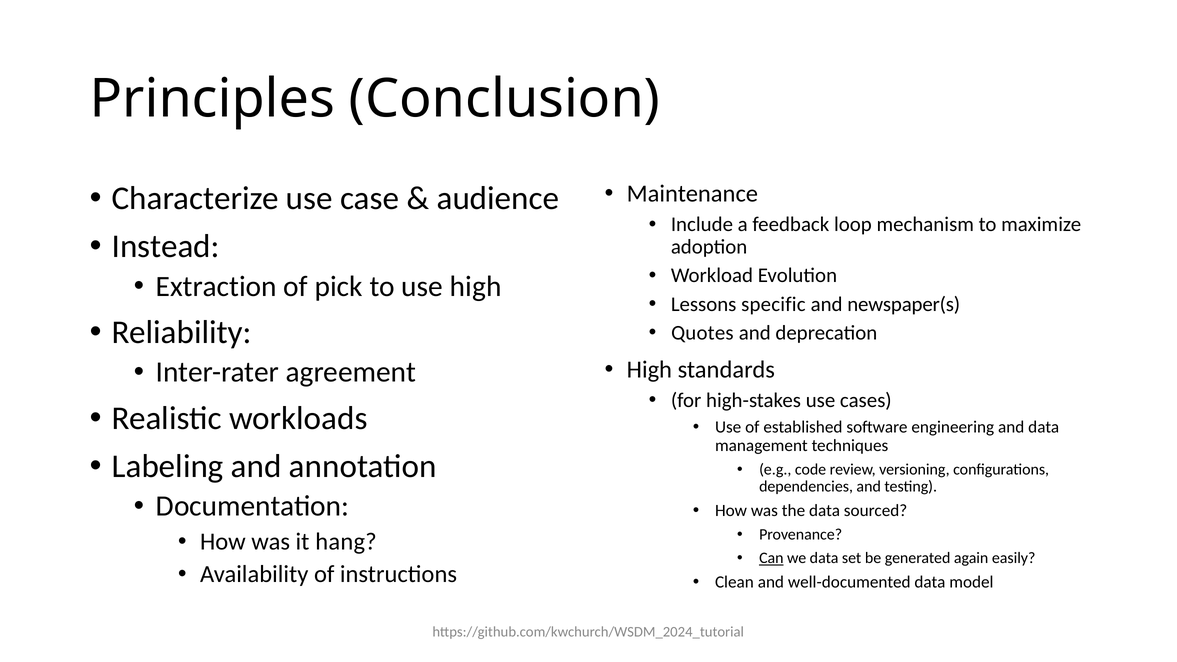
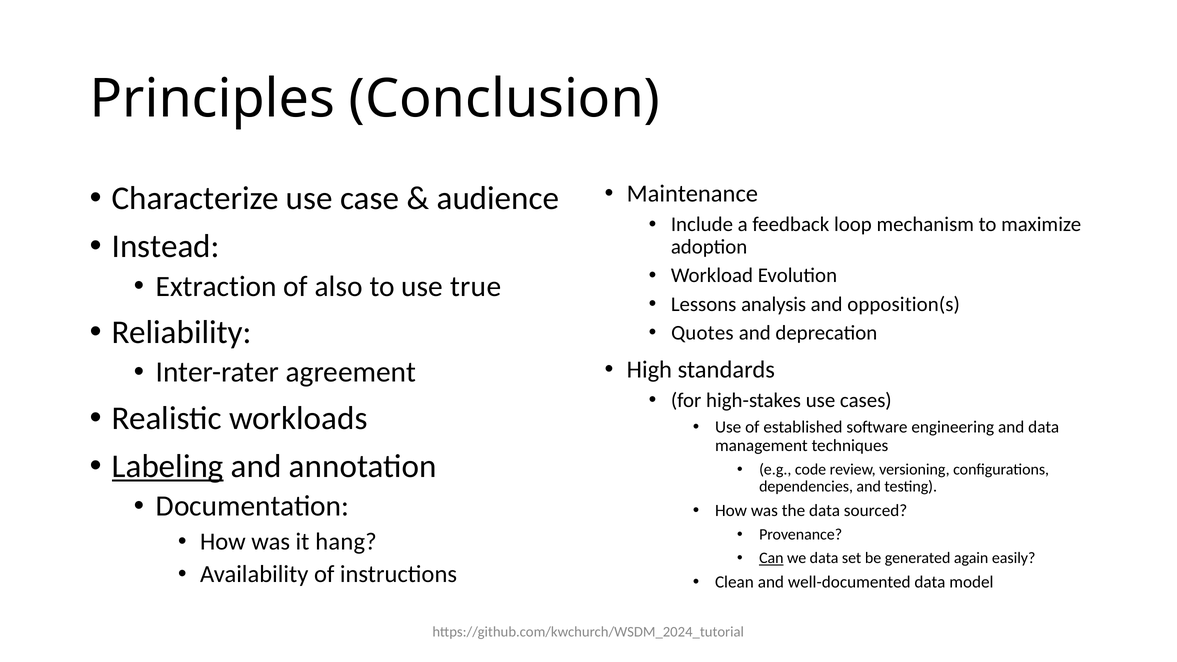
pick: pick -> also
use high: high -> true
specific: specific -> analysis
newspaper(s: newspaper(s -> opposition(s
Labeling underline: none -> present
